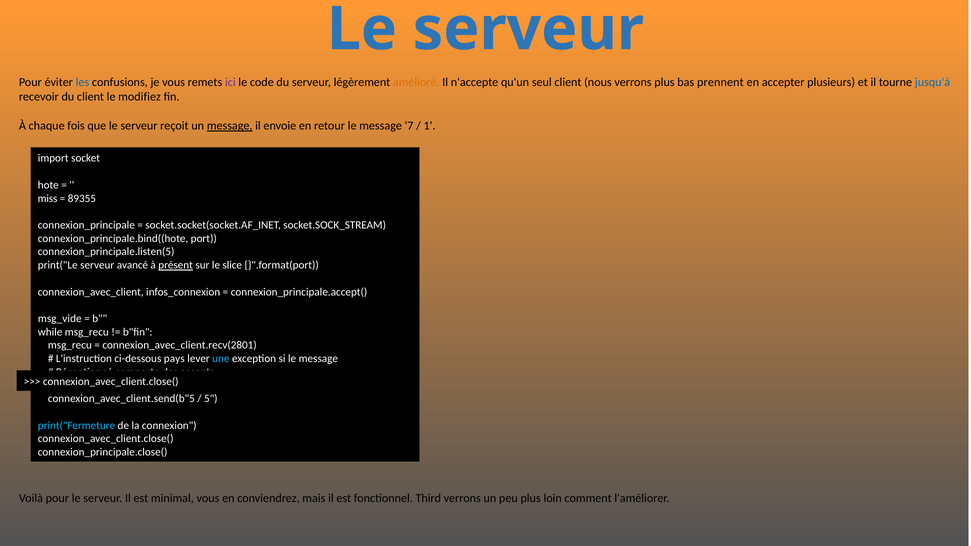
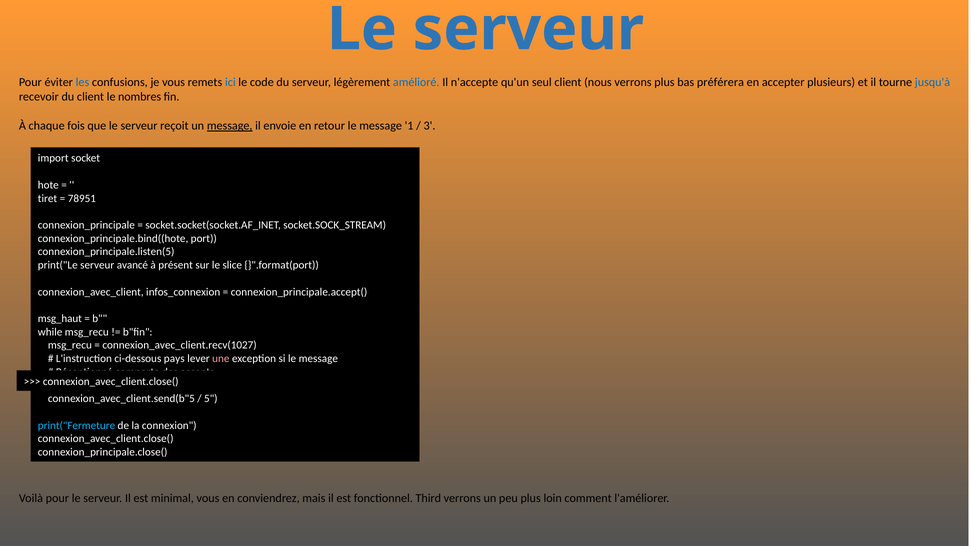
ici colour: purple -> blue
amélioré colour: orange -> blue
prennent: prennent -> préférera
modifiez: modifiez -> nombres
7: 7 -> 1
1: 1 -> 3
miss: miss -> tiret
89355: 89355 -> 78951
présent underline: present -> none
msg_vide: msg_vide -> msg_haut
connexion_avec_client.recv(2801: connexion_avec_client.recv(2801 -> connexion_avec_client.recv(1027
une colour: light blue -> pink
